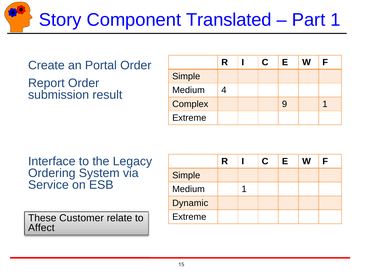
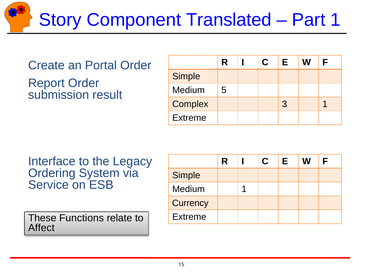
4: 4 -> 5
9: 9 -> 3
Dynamic: Dynamic -> Currency
Customer: Customer -> Functions
